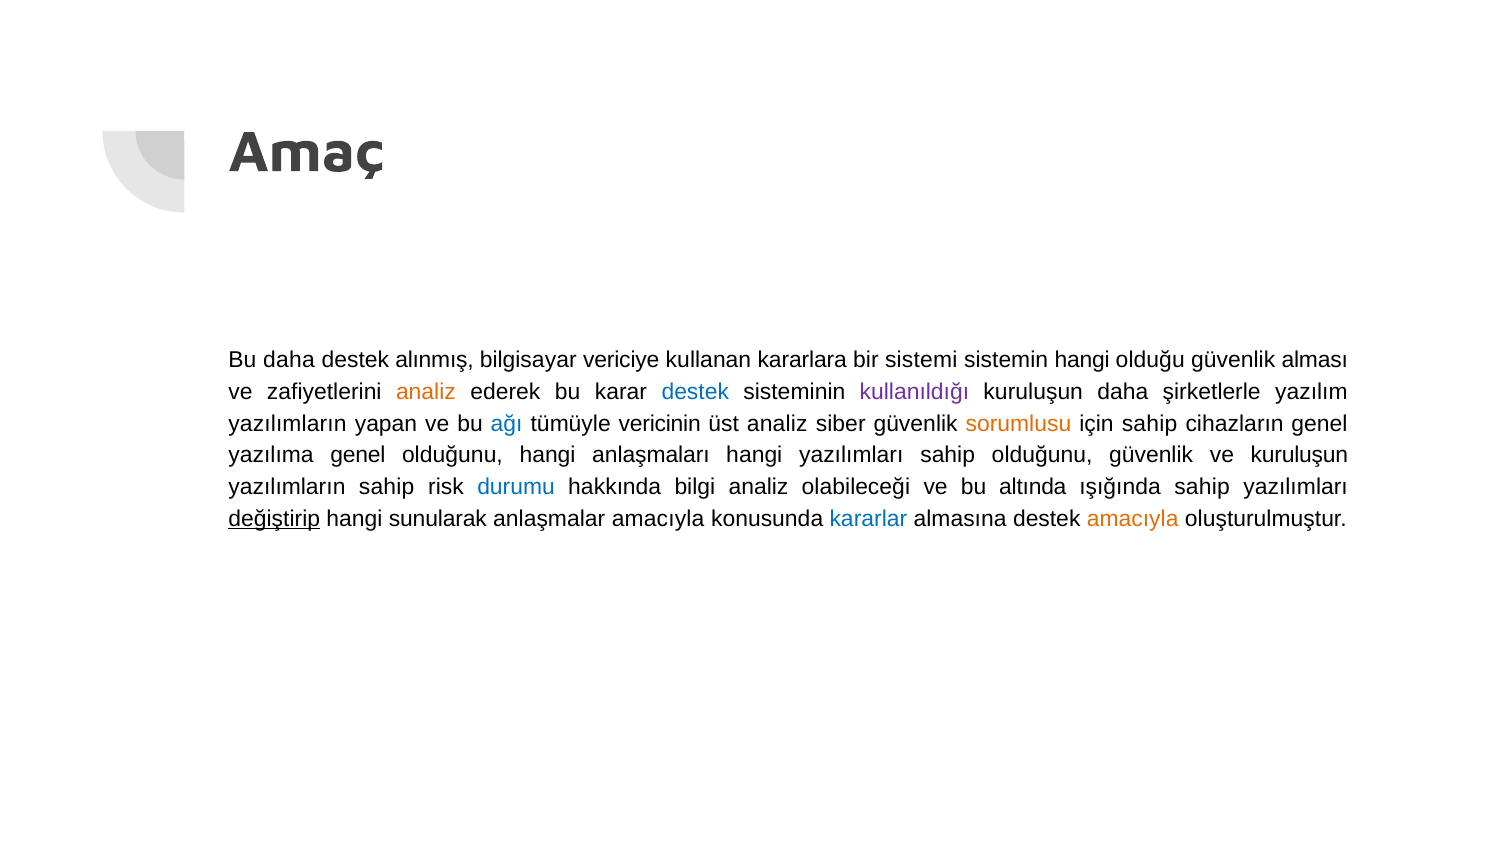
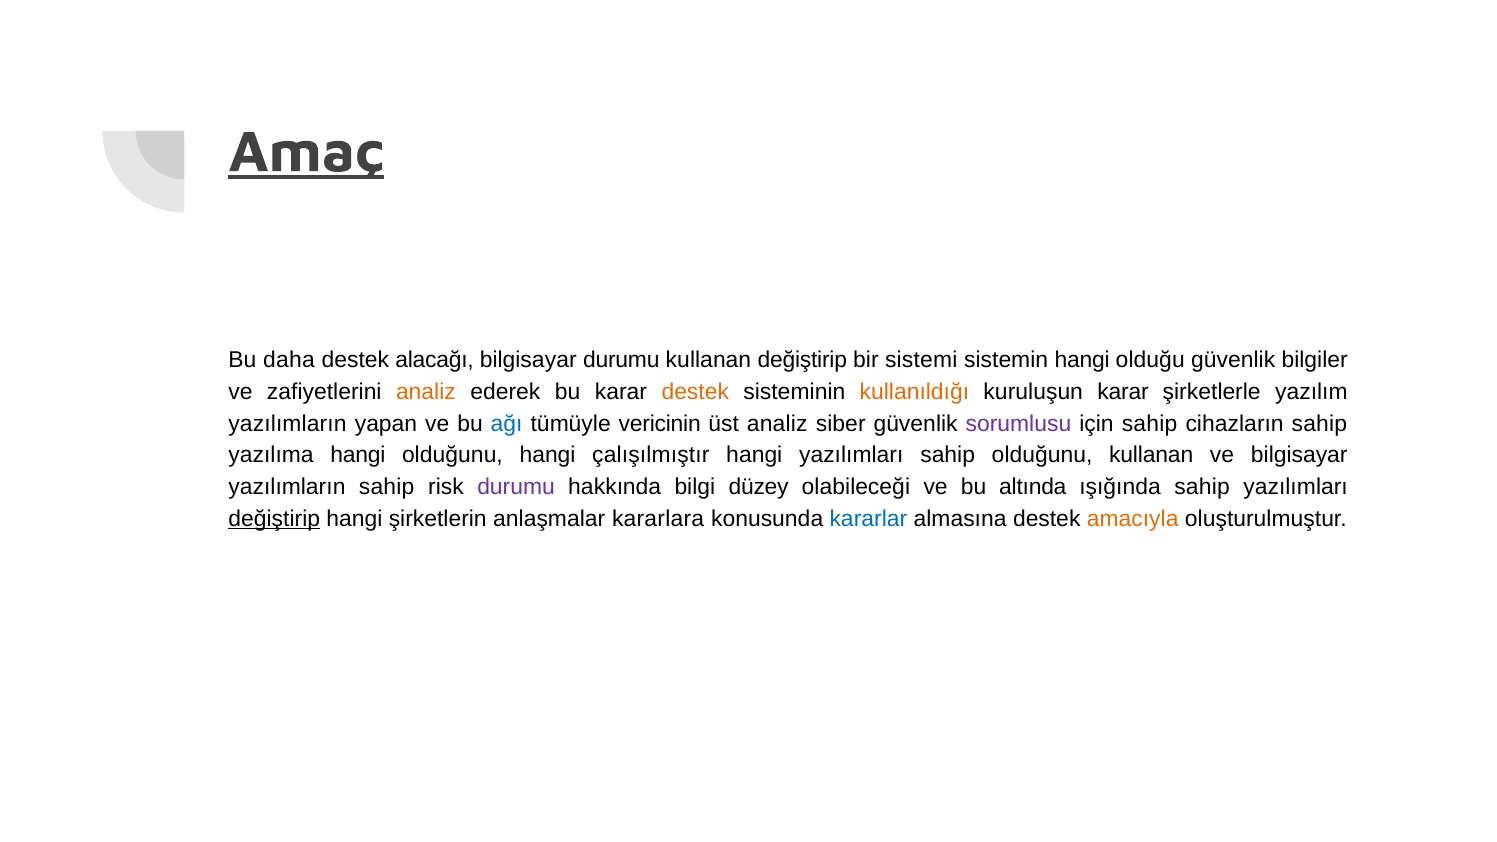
Amaç underline: none -> present
alınmış: alınmış -> alacağı
bilgisayar vericiye: vericiye -> durumu
kullanan kararlara: kararlara -> değiştirip
alması: alması -> bilgiler
destek at (695, 392) colour: blue -> orange
kullanıldığı colour: purple -> orange
kuruluşun daha: daha -> karar
sorumlusu colour: orange -> purple
cihazların genel: genel -> sahip
yazılıma genel: genel -> hangi
anlaşmaları: anlaşmaları -> çalışılmıştır
olduğunu güvenlik: güvenlik -> kullanan
ve kuruluşun: kuruluşun -> bilgisayar
durumu at (516, 487) colour: blue -> purple
bilgi analiz: analiz -> düzey
sunularak: sunularak -> şirketlerin
anlaşmalar amacıyla: amacıyla -> kararlara
